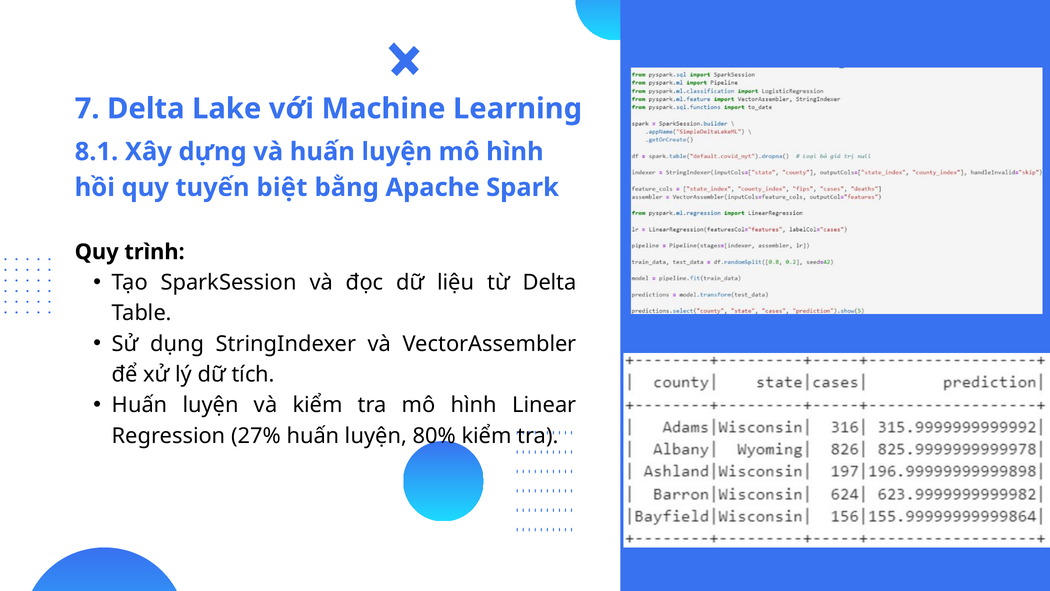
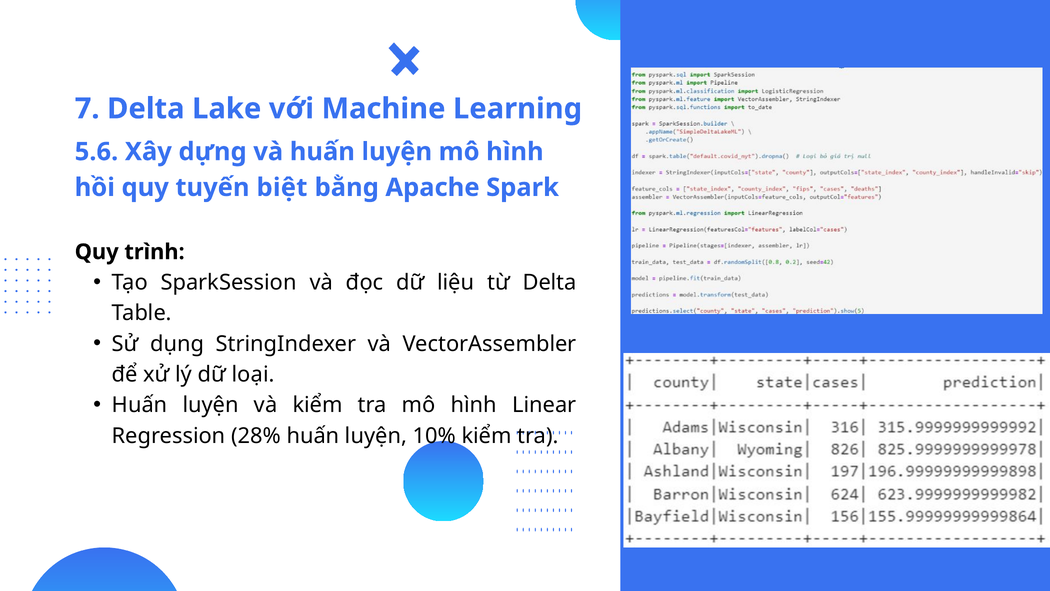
8.1: 8.1 -> 5.6
tích: tích -> loại
27%: 27% -> 28%
80%: 80% -> 10%
